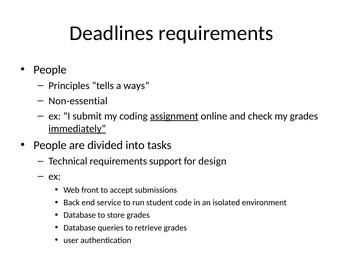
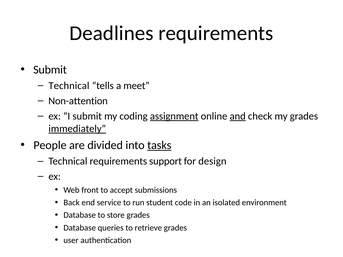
People at (50, 70): People -> Submit
Principles at (69, 86): Principles -> Technical
ways: ways -> meet
Non-essential: Non-essential -> Non-attention
and underline: none -> present
tasks underline: none -> present
